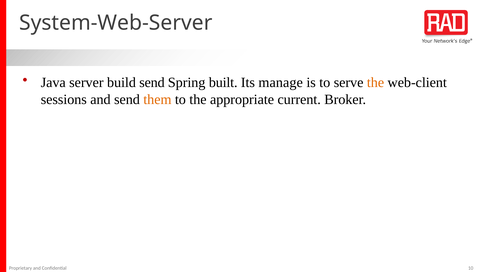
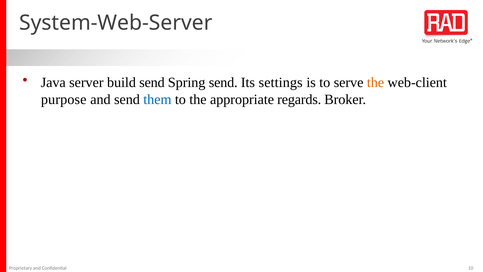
Spring built: built -> send
manage: manage -> settings
sessions: sessions -> purpose
them colour: orange -> blue
current: current -> regards
